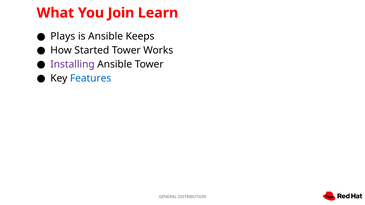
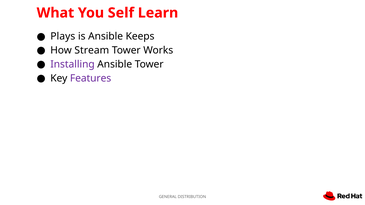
Join: Join -> Self
Started: Started -> Stream
Features colour: blue -> purple
